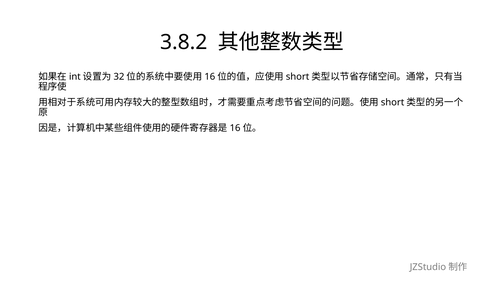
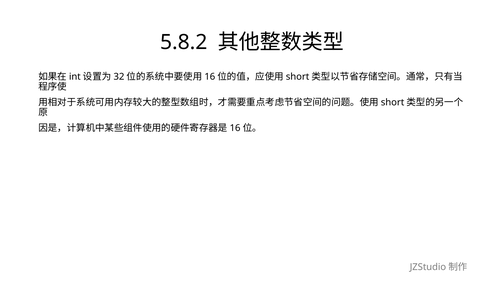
3.8.2: 3.8.2 -> 5.8.2
